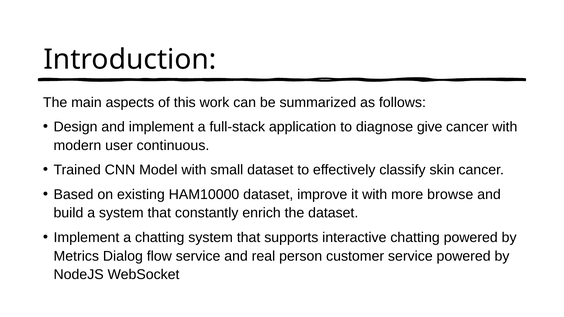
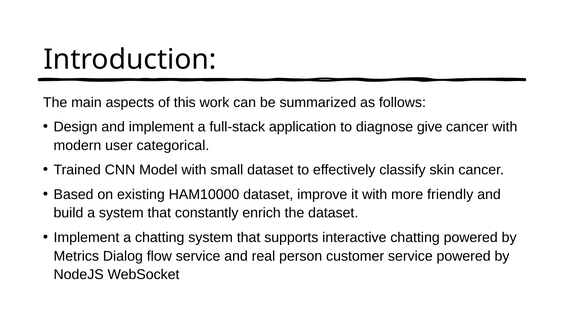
continuous: continuous -> categorical
browse: browse -> friendly
